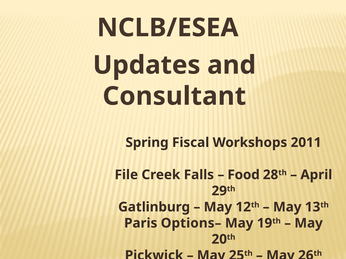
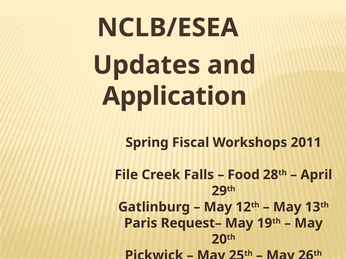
Consultant: Consultant -> Application
Options–: Options– -> Request–
